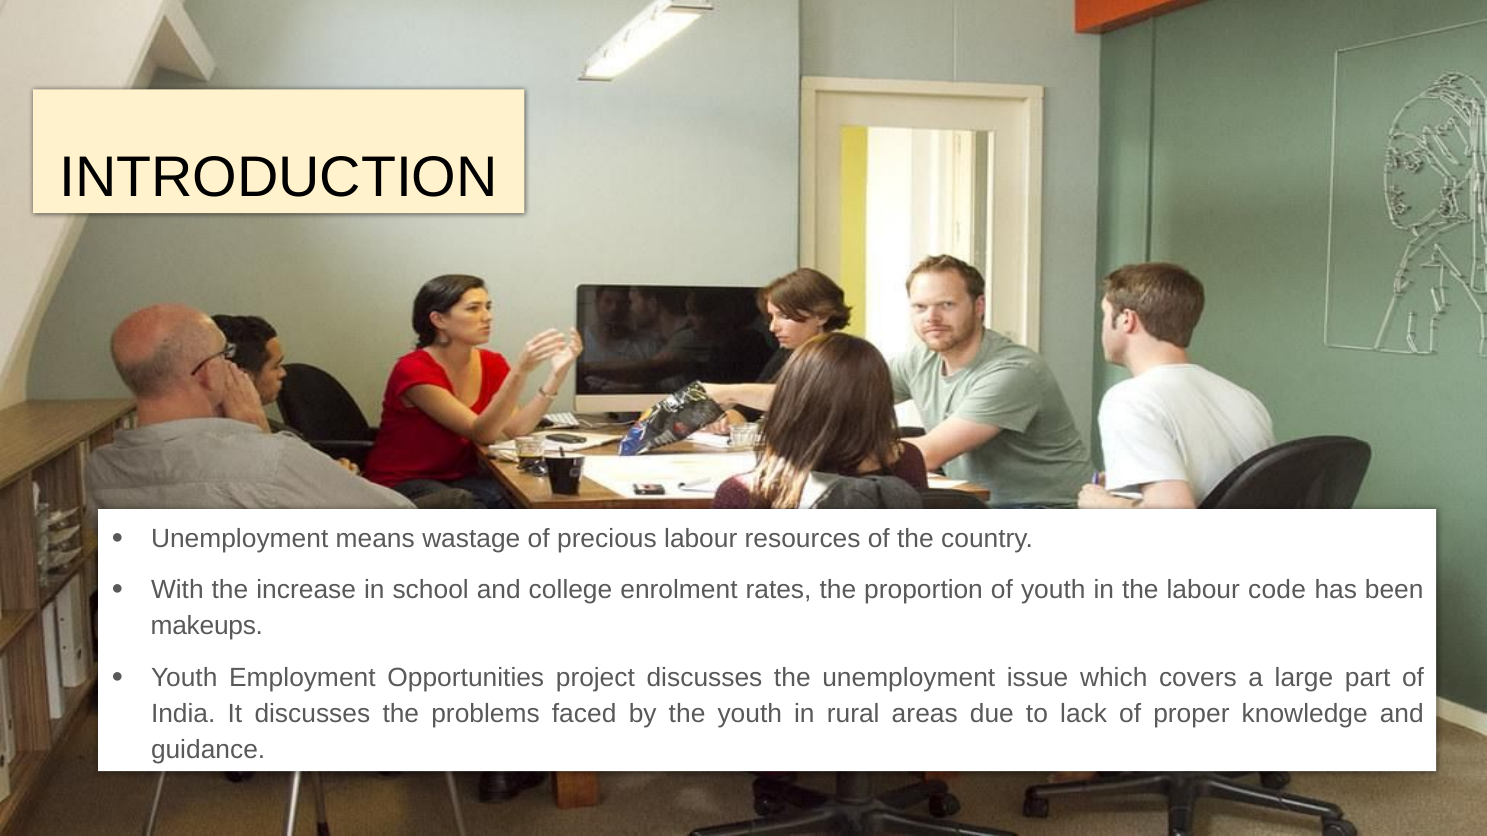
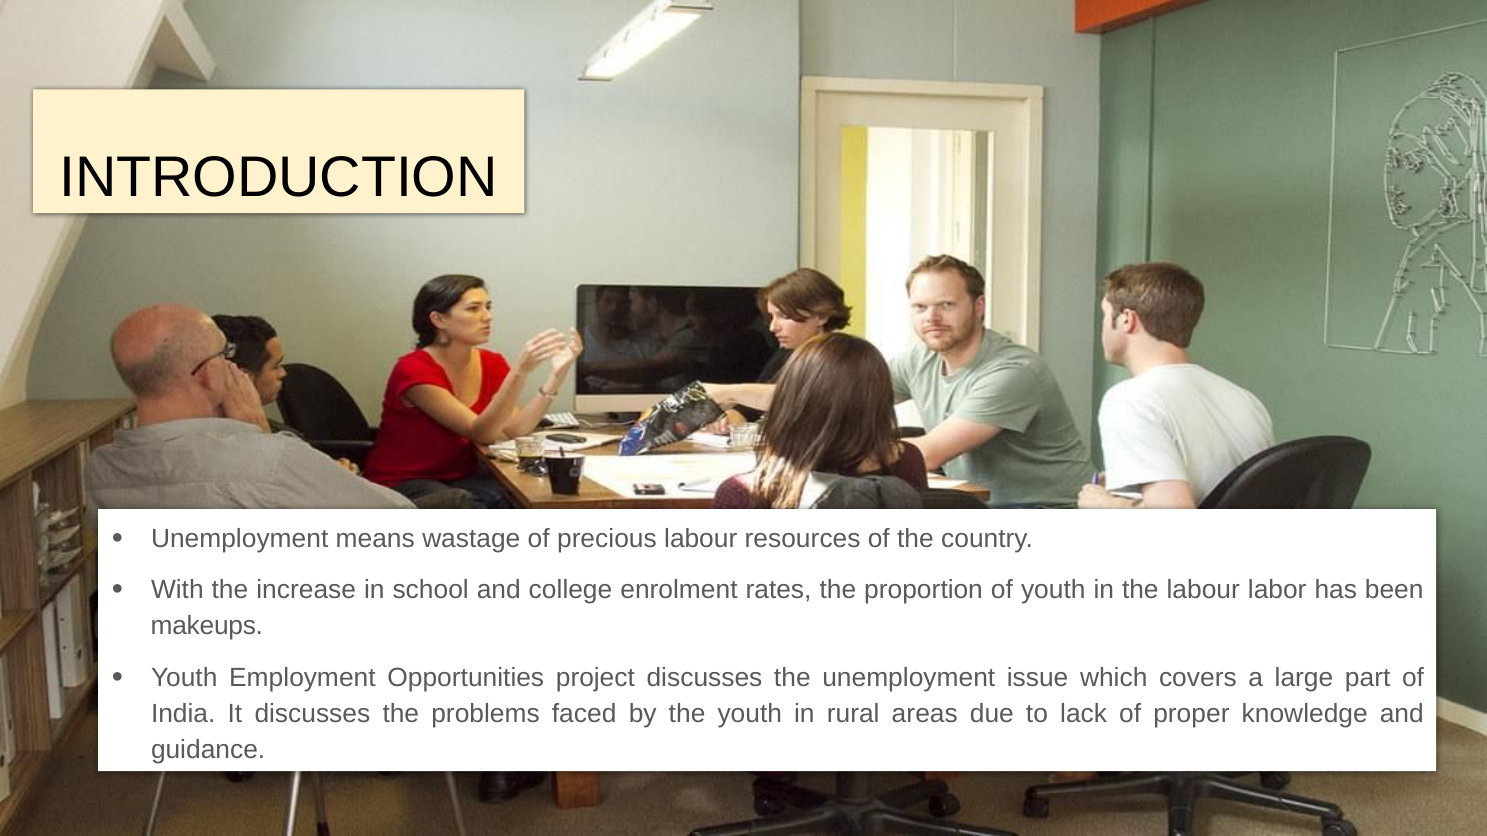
code: code -> labor
